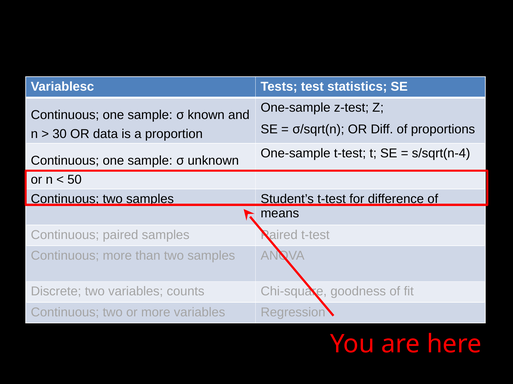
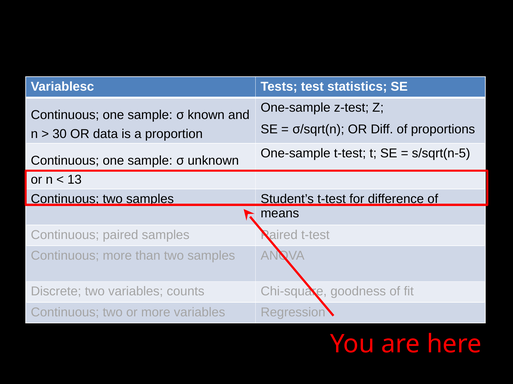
s/sqrt(n-4: s/sqrt(n-4 -> s/sqrt(n-5
50: 50 -> 13
